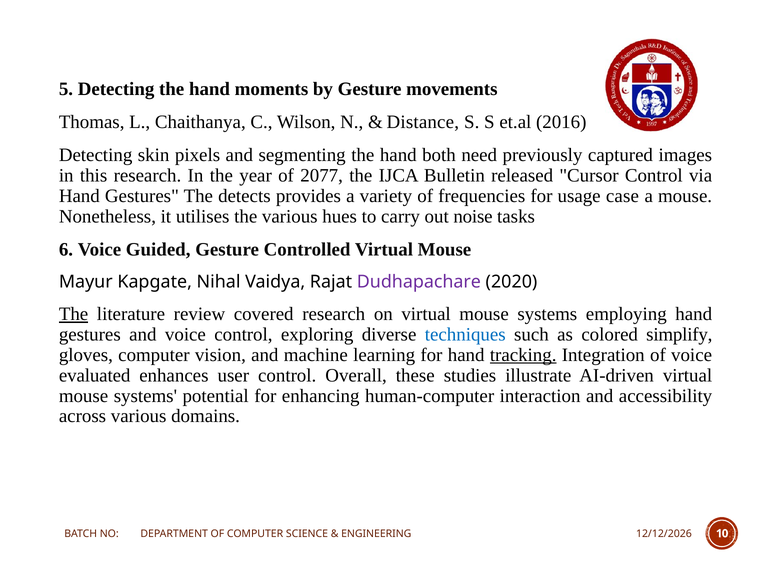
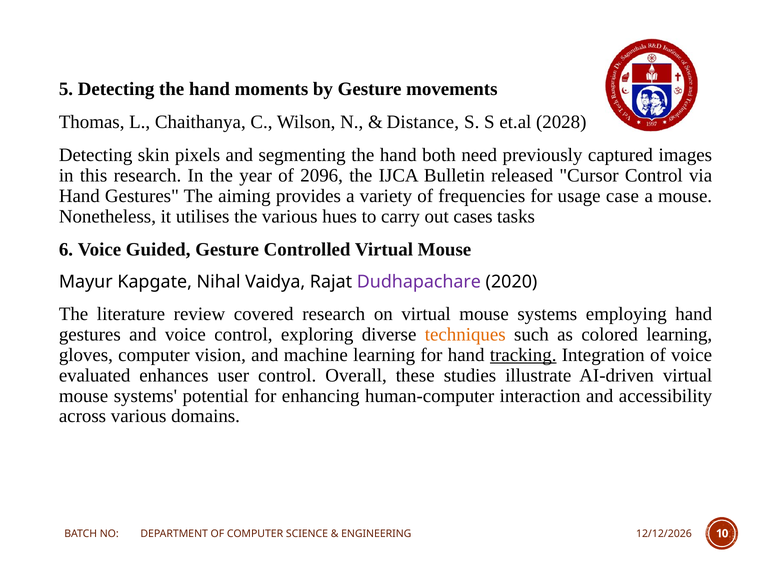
2016: 2016 -> 2028
2077: 2077 -> 2096
detects: detects -> aiming
noise: noise -> cases
The at (74, 315) underline: present -> none
techniques colour: blue -> orange
colored simplify: simplify -> learning
